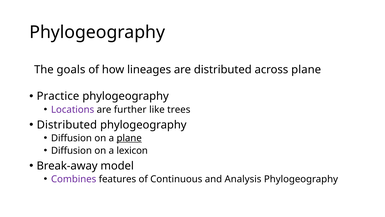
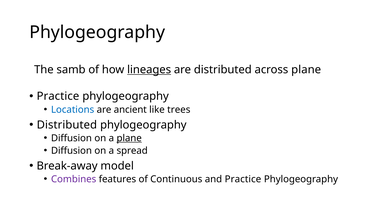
goals: goals -> samb
lineages underline: none -> present
Locations colour: purple -> blue
further: further -> ancient
lexicon: lexicon -> spread
and Analysis: Analysis -> Practice
